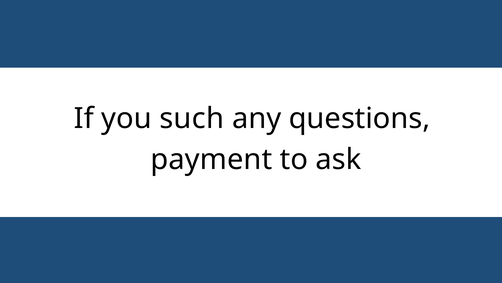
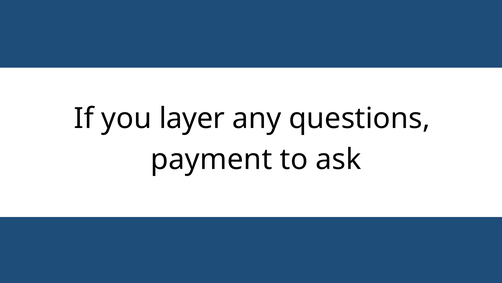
such: such -> layer
